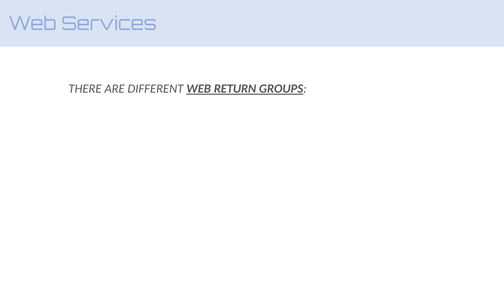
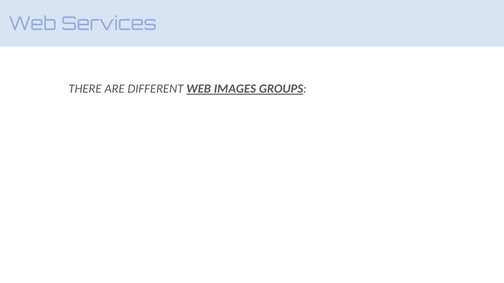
RETURN: RETURN -> IMAGES
